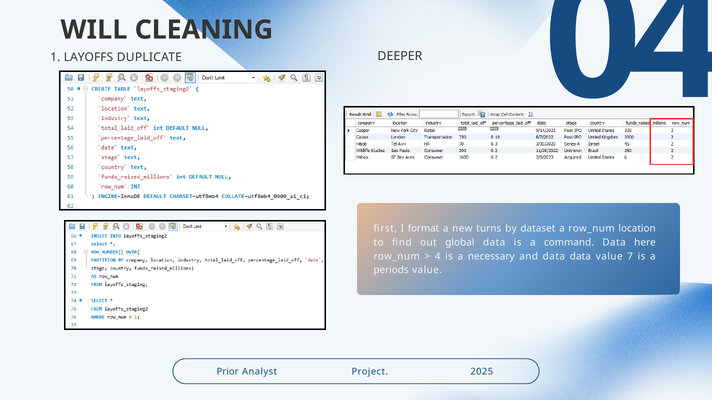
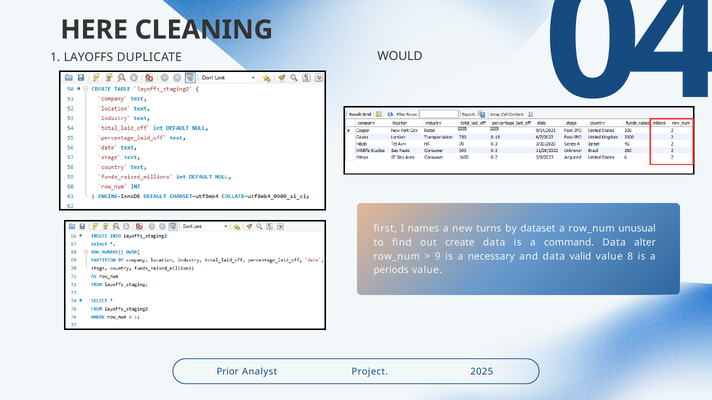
WILL: WILL -> HERE
DEEPER: DEEPER -> WOULD
format: format -> names
location: location -> unusual
global: global -> create
here: here -> alter
4: 4 -> 9
data data: data -> valid
7: 7 -> 8
